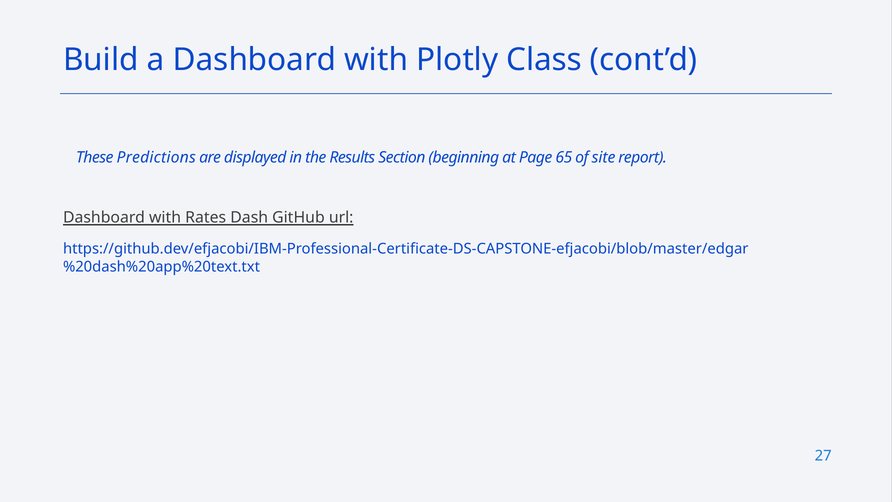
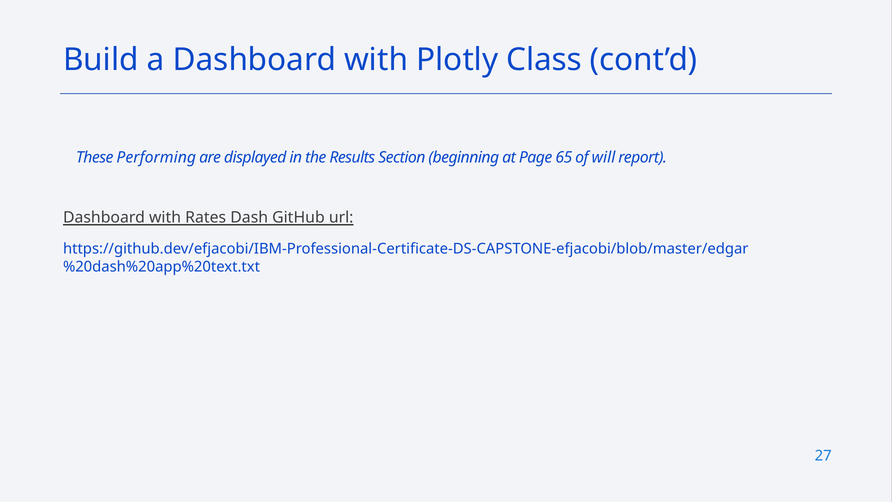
Predictions: Predictions -> Performing
site: site -> will
